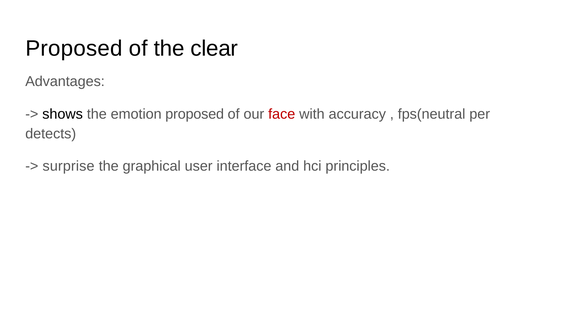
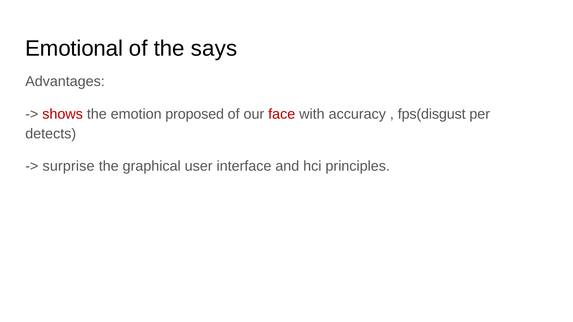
Proposed at (74, 49): Proposed -> Emotional
clear: clear -> says
shows colour: black -> red
fps(neutral: fps(neutral -> fps(disgust
